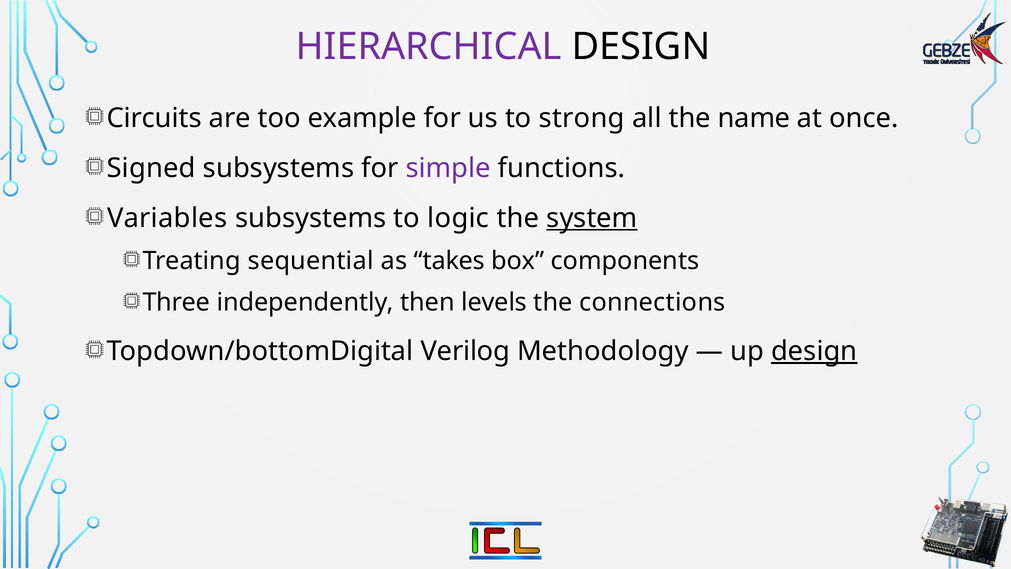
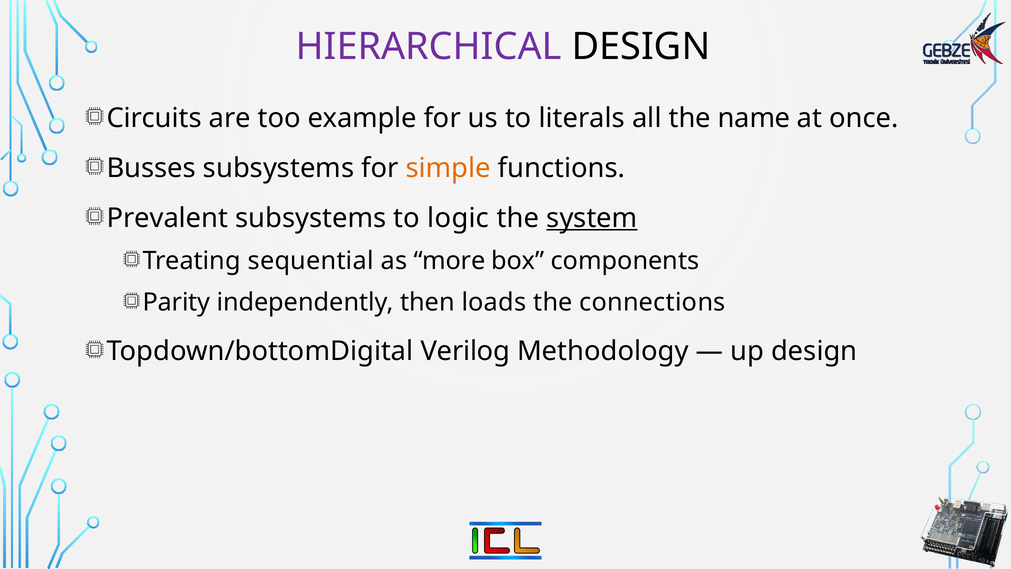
strong: strong -> literals
Signed: Signed -> Busses
simple colour: purple -> orange
Variables: Variables -> Prevalent
takes: takes -> more
Three: Three -> Parity
levels: levels -> loads
design at (814, 351) underline: present -> none
